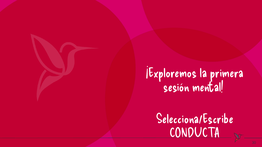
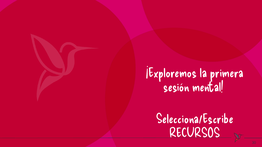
CONDUCTA: CONDUCTA -> RECURSOS
